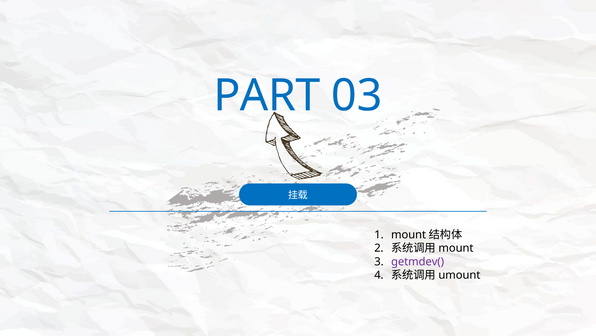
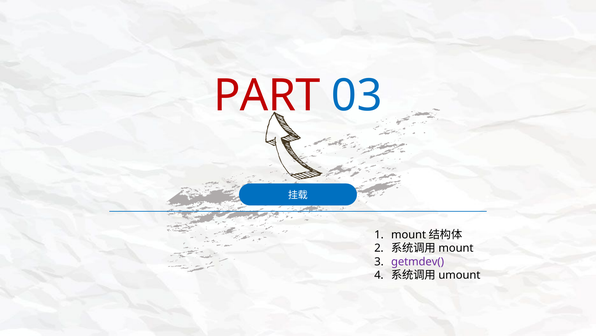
PART colour: blue -> red
